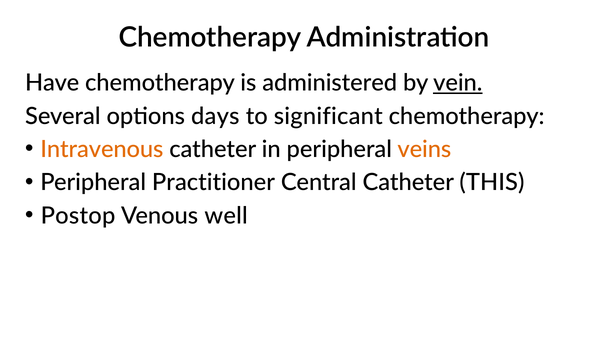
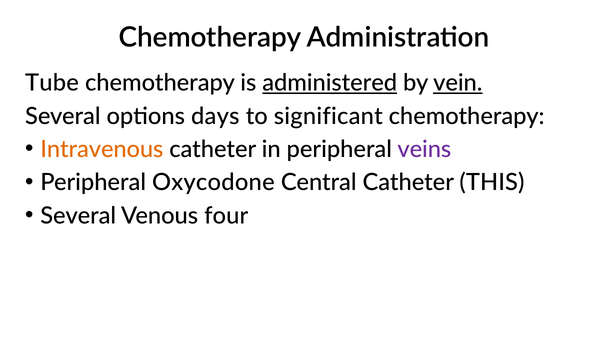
Have: Have -> Tube
administered underline: none -> present
veins colour: orange -> purple
Practitioner: Practitioner -> Oxycodone
Postop at (78, 216): Postop -> Several
well: well -> four
